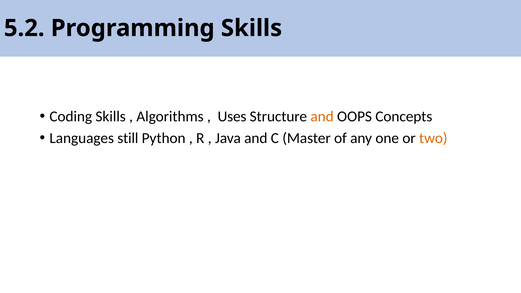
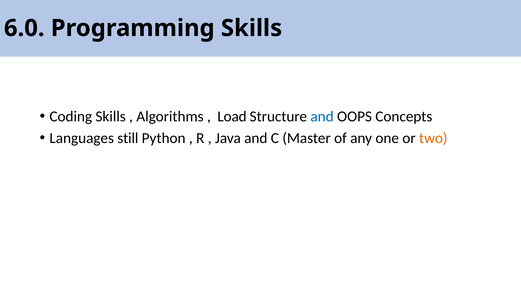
5.2: 5.2 -> 6.0
Uses: Uses -> Load
and at (322, 116) colour: orange -> blue
